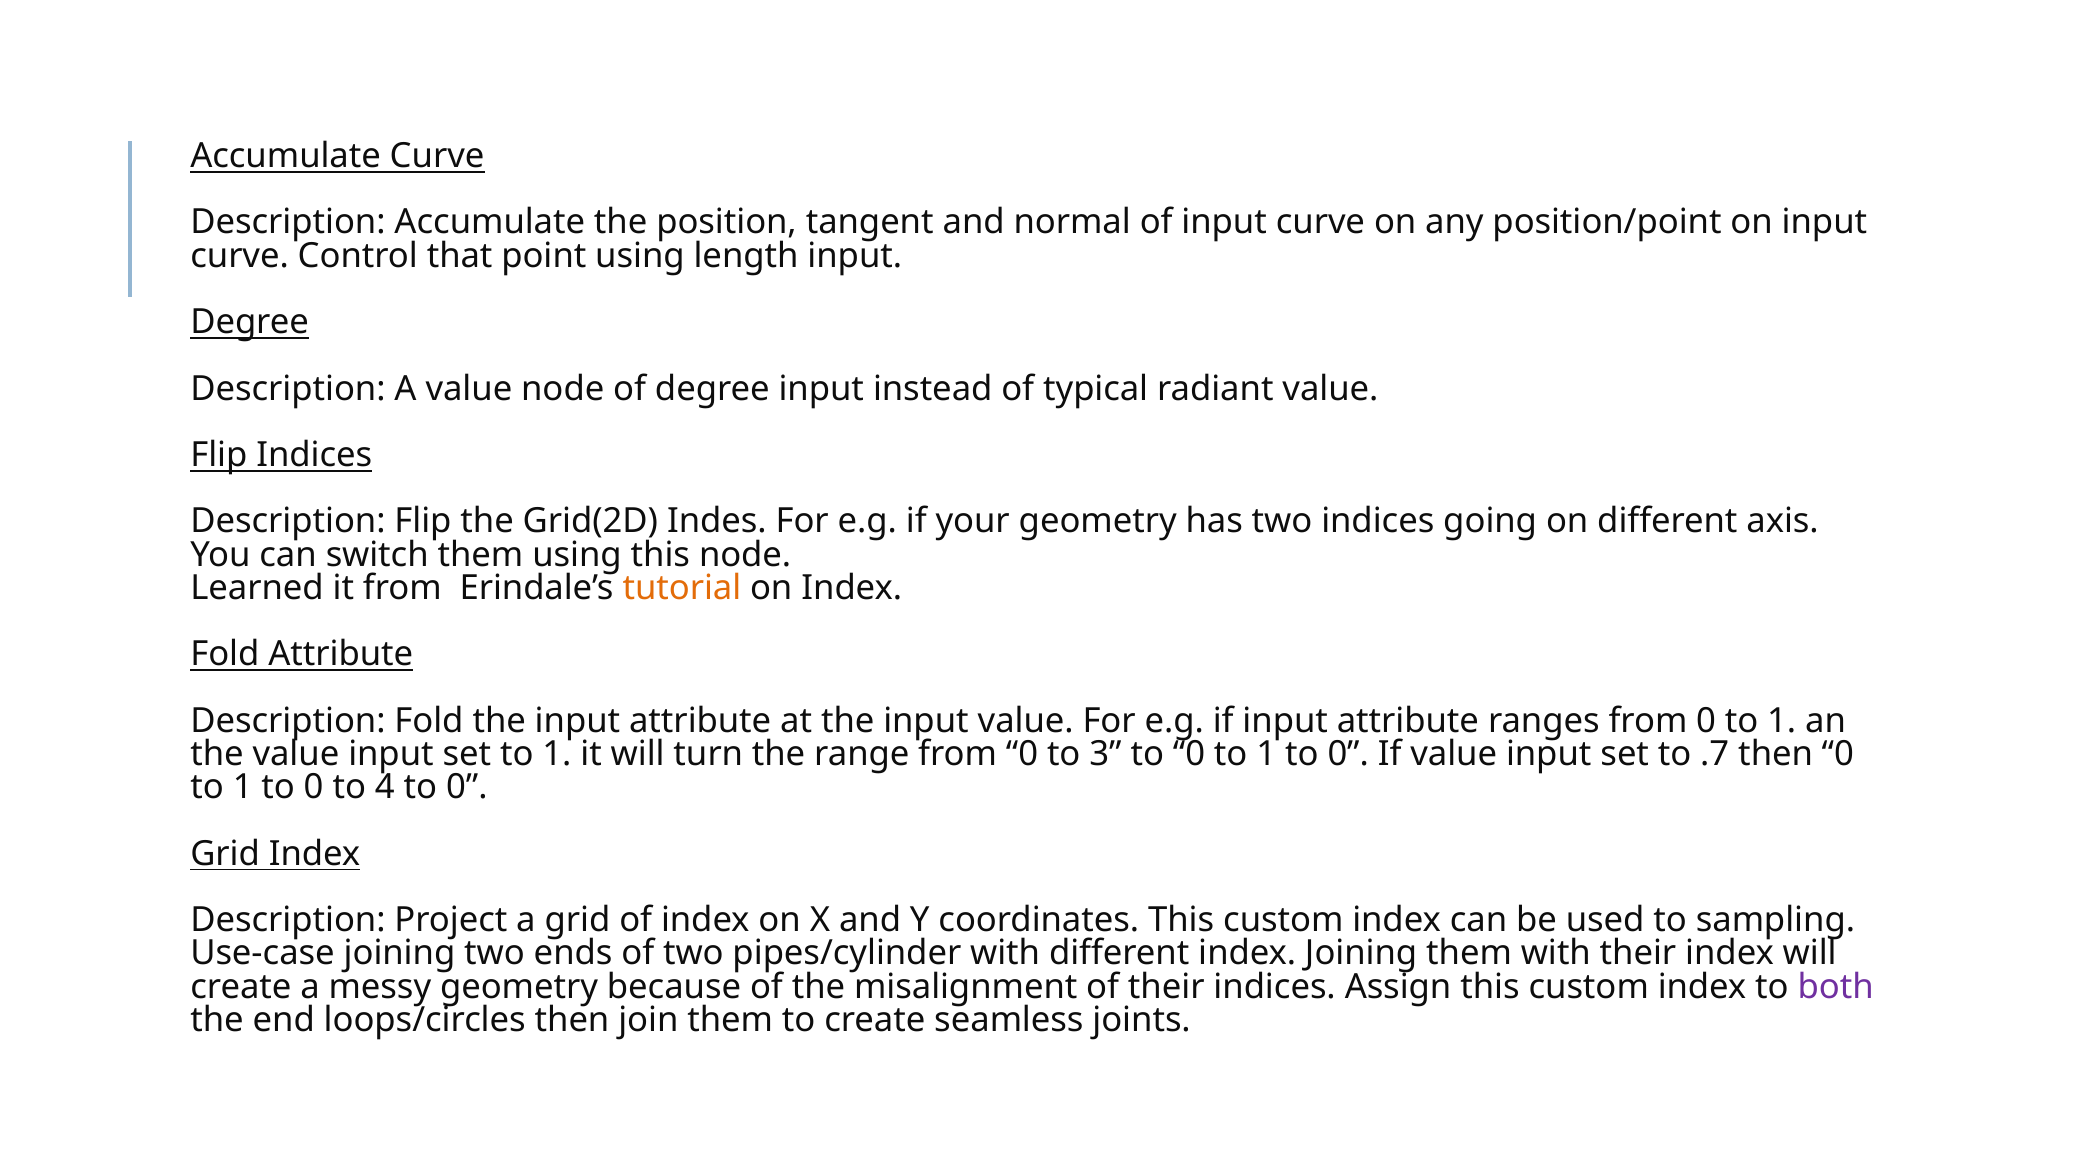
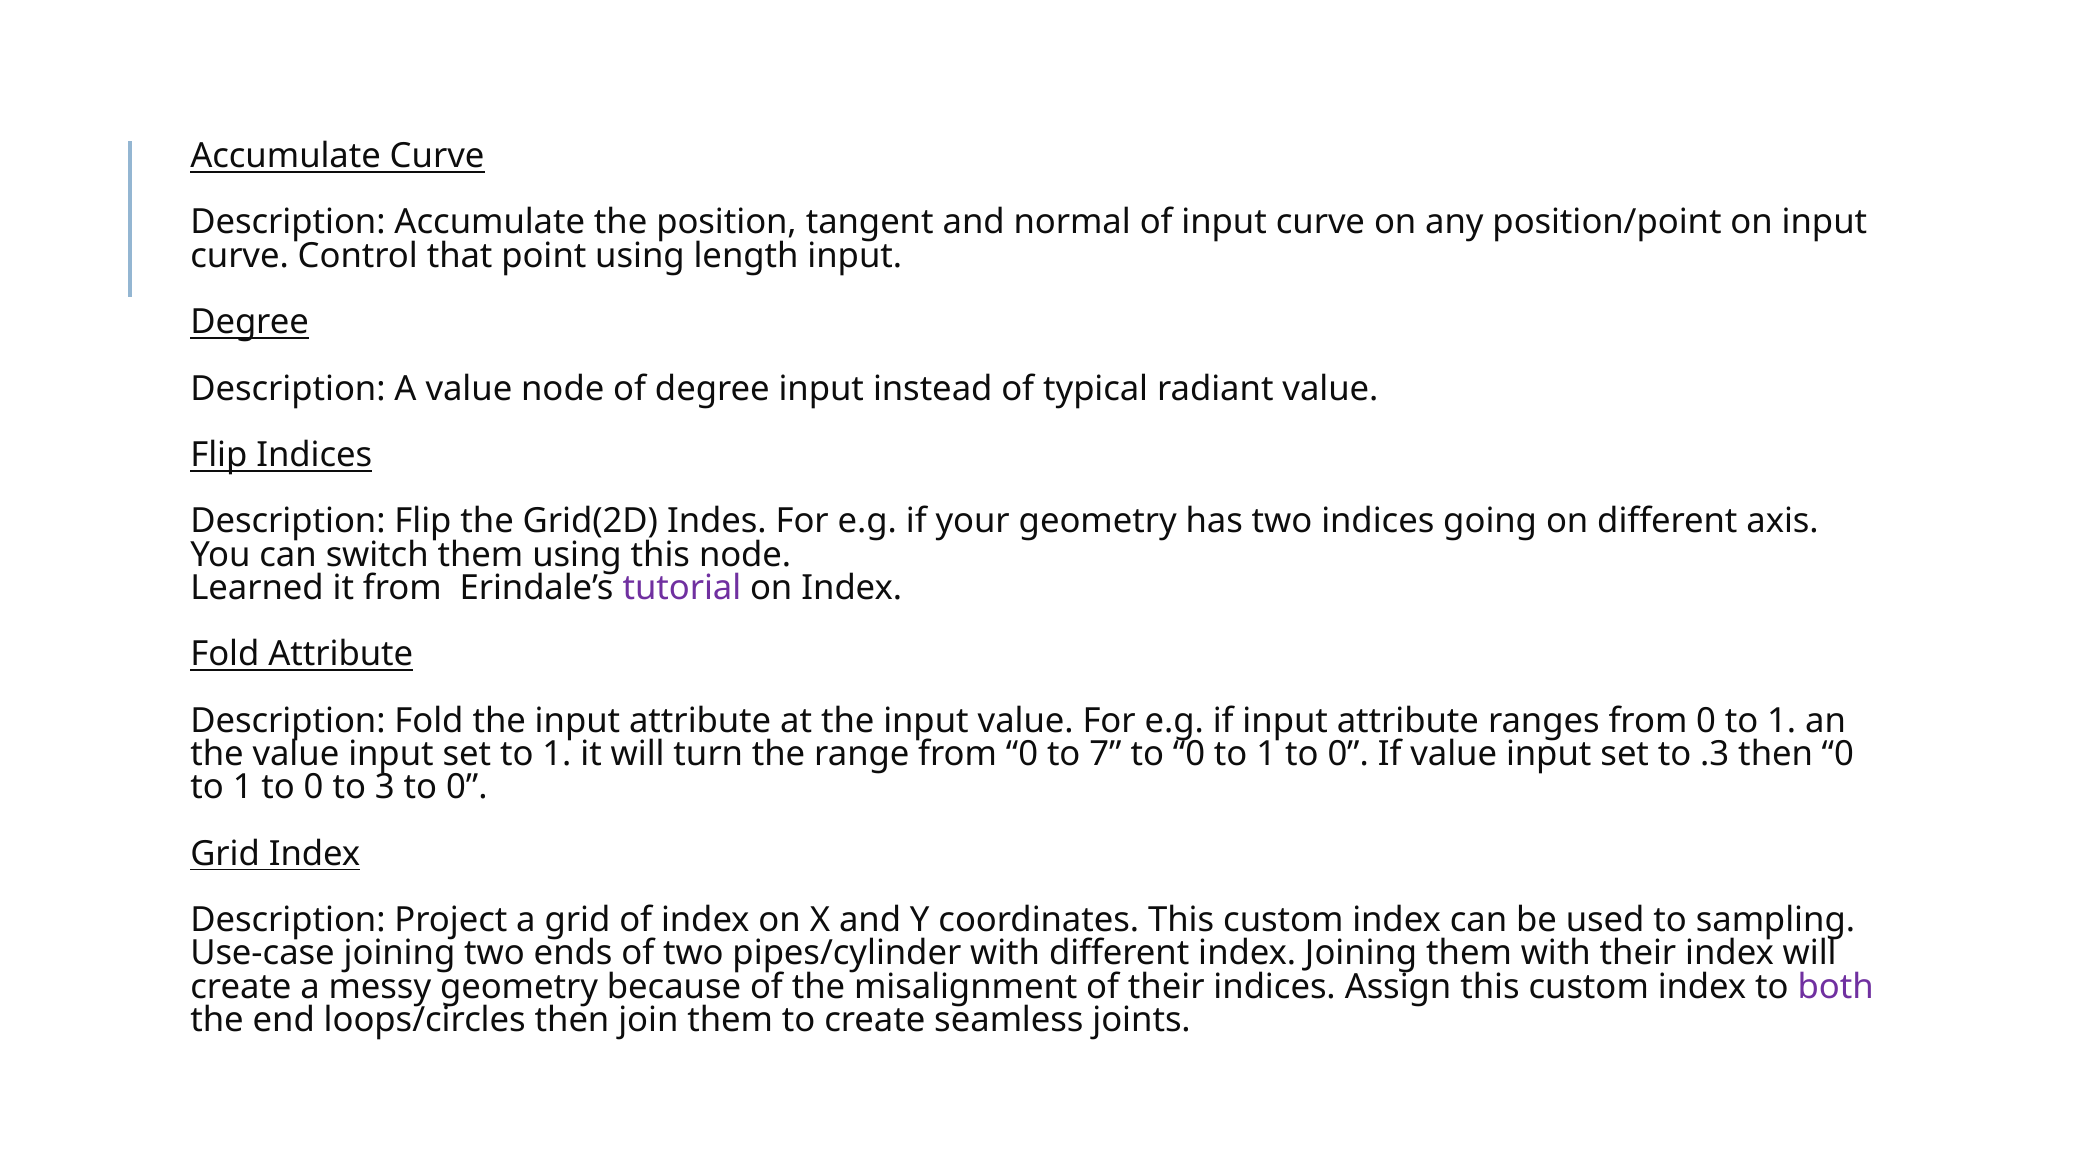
tutorial colour: orange -> purple
3: 3 -> 7
.7: .7 -> .3
4: 4 -> 3
